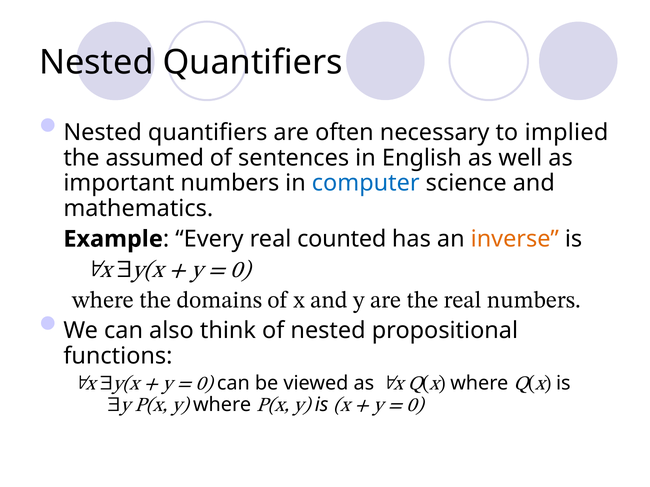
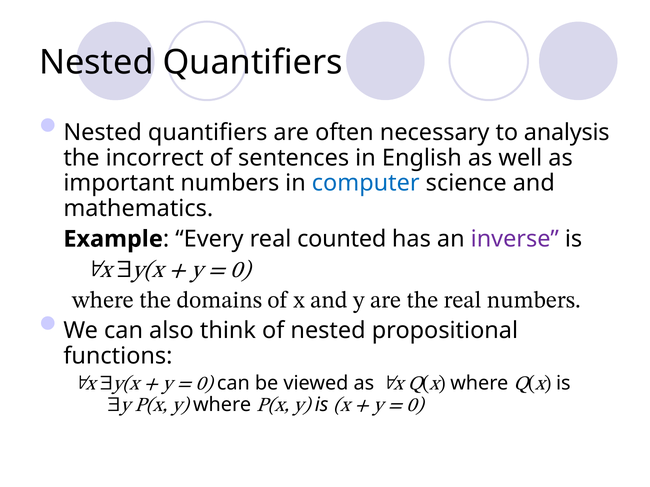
implied: implied -> analysis
assumed: assumed -> incorrect
inverse colour: orange -> purple
